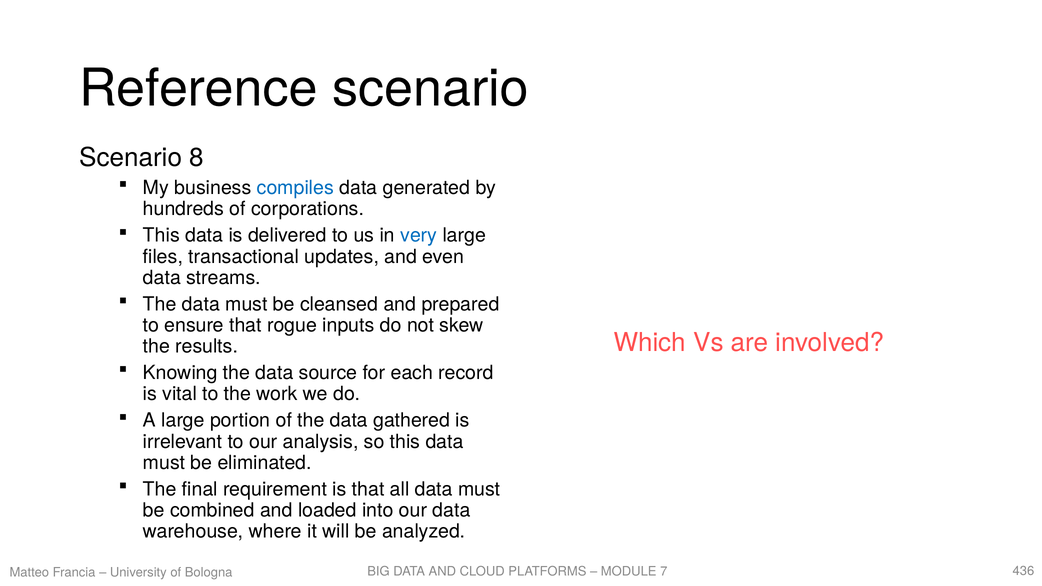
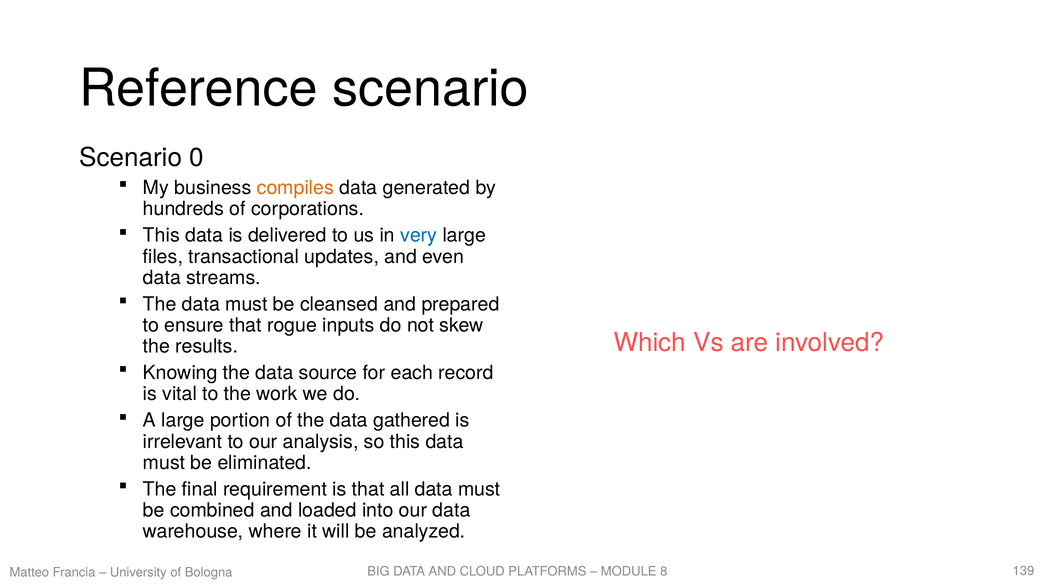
8: 8 -> 0
compiles colour: blue -> orange
7: 7 -> 8
436: 436 -> 139
